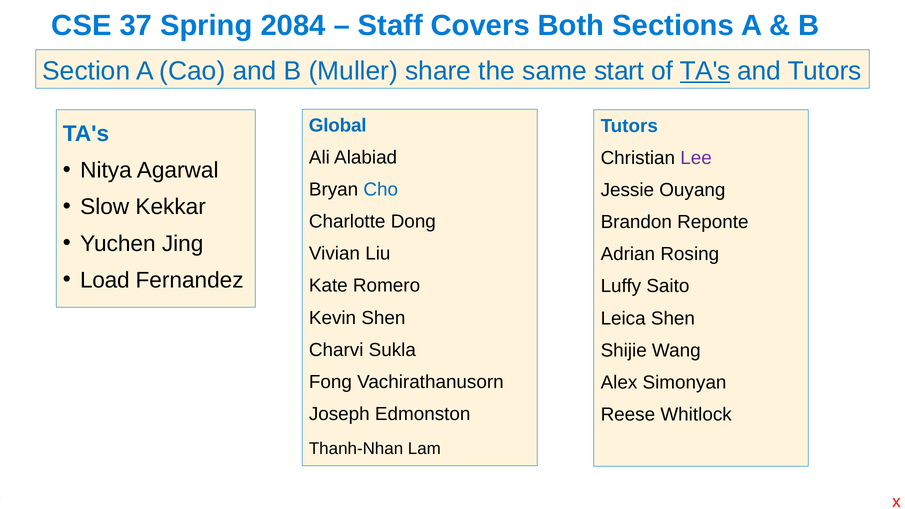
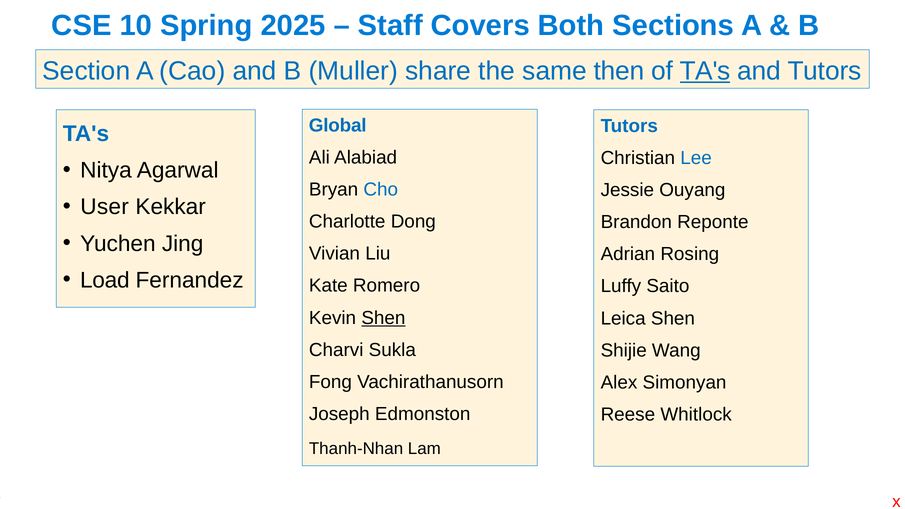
37: 37 -> 10
2084: 2084 -> 2025
start: start -> then
Lee colour: purple -> blue
Slow: Slow -> User
Shen at (383, 318) underline: none -> present
